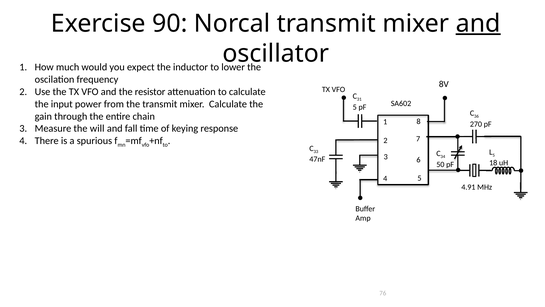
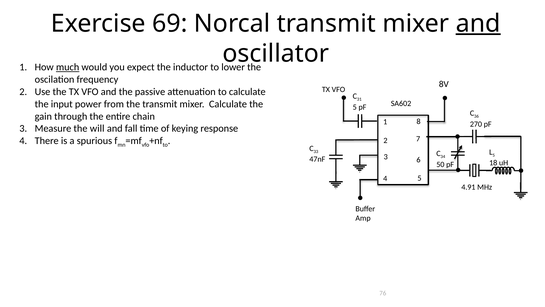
90: 90 -> 69
much underline: none -> present
resistor: resistor -> passive
